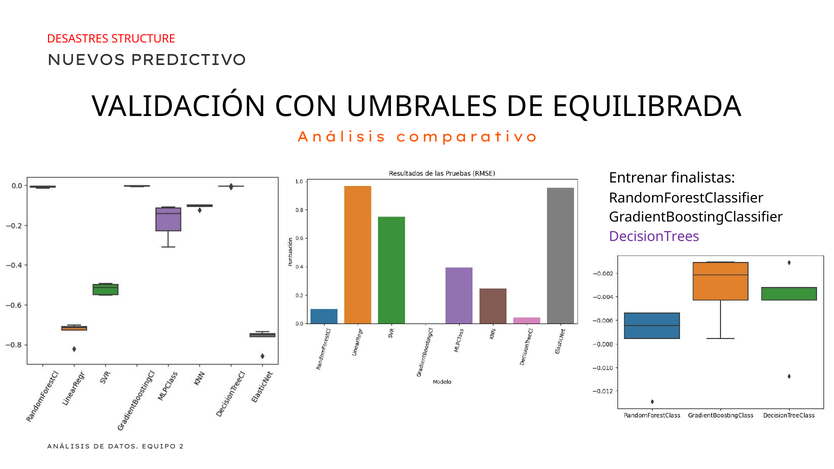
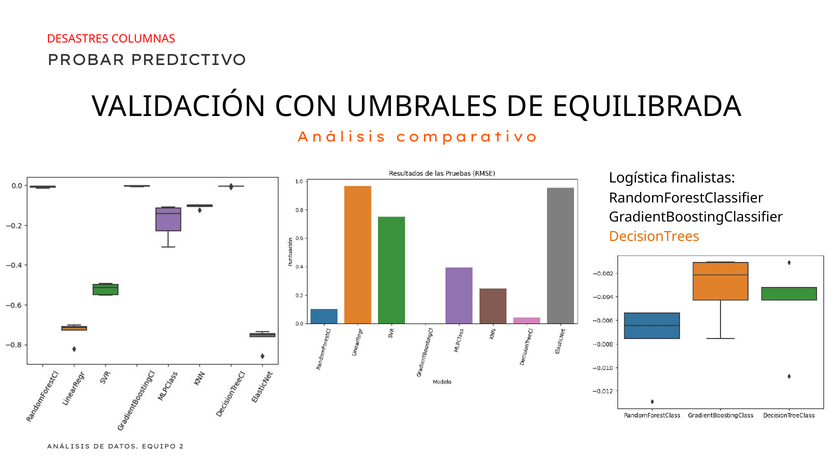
STRUCTURE: STRUCTURE -> COLUMNAS
NUEVOS: NUEVOS -> PROBAR
Entrenar: Entrenar -> Logística
DecisionTrees colour: purple -> orange
